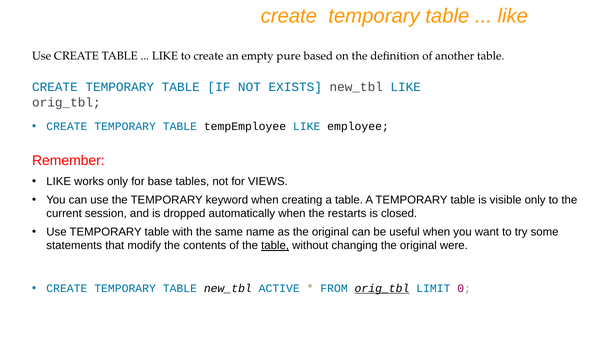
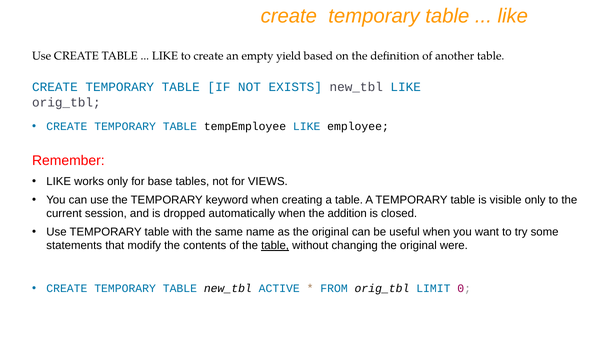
pure: pure -> yield
restarts: restarts -> addition
orig_tbl at (382, 288) underline: present -> none
